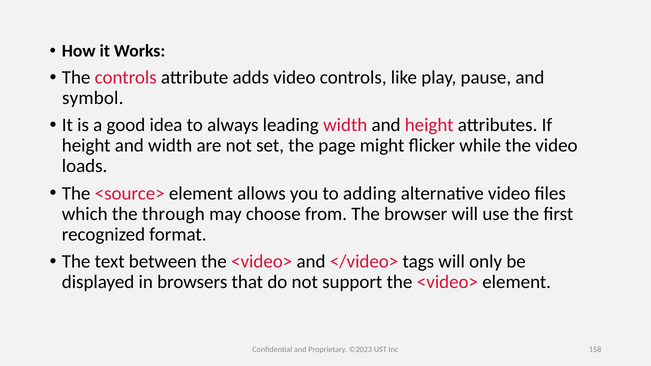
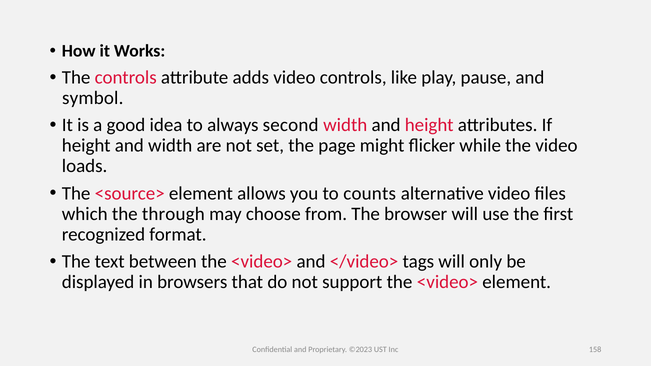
leading: leading -> second
adding: adding -> counts
